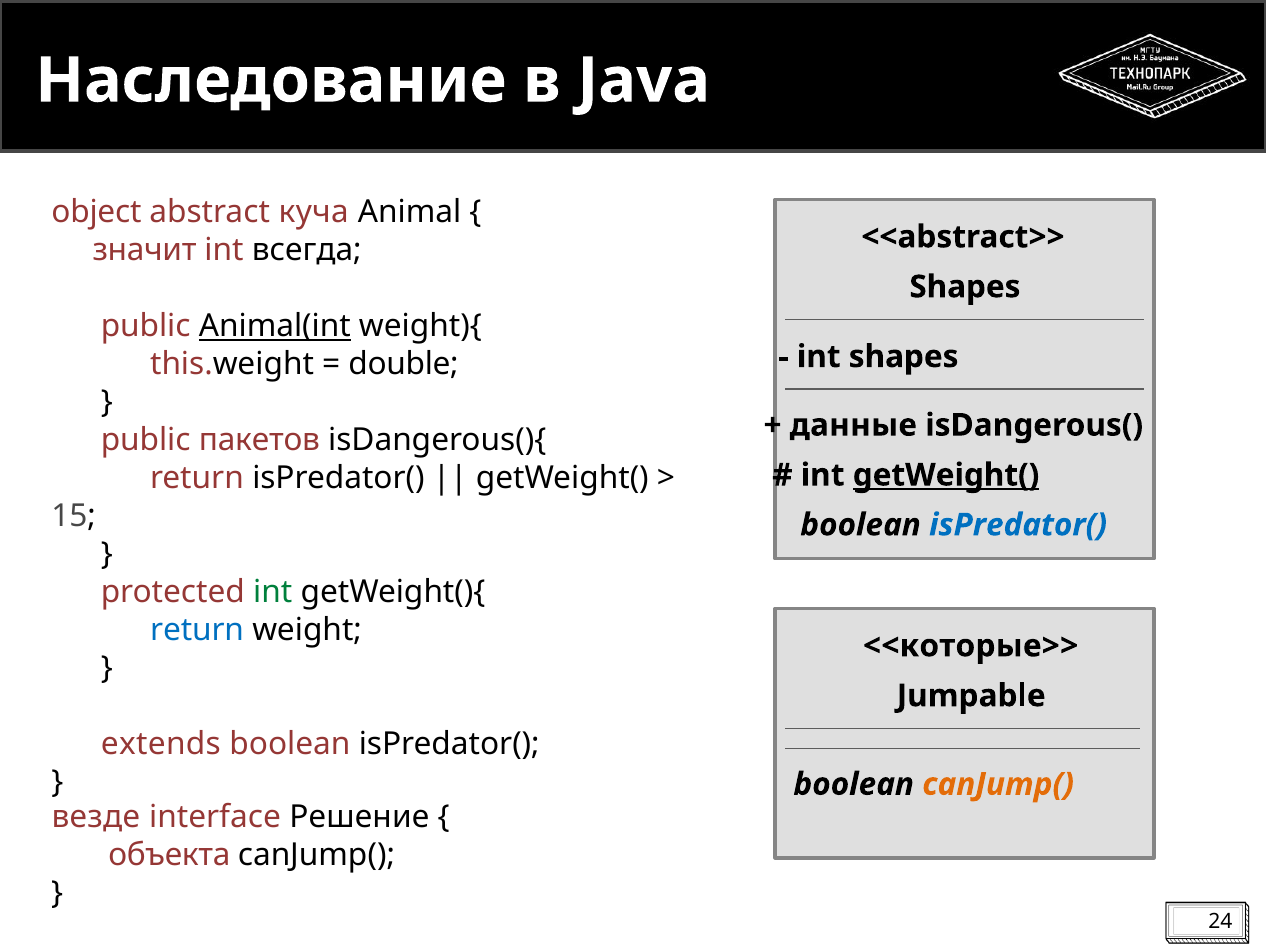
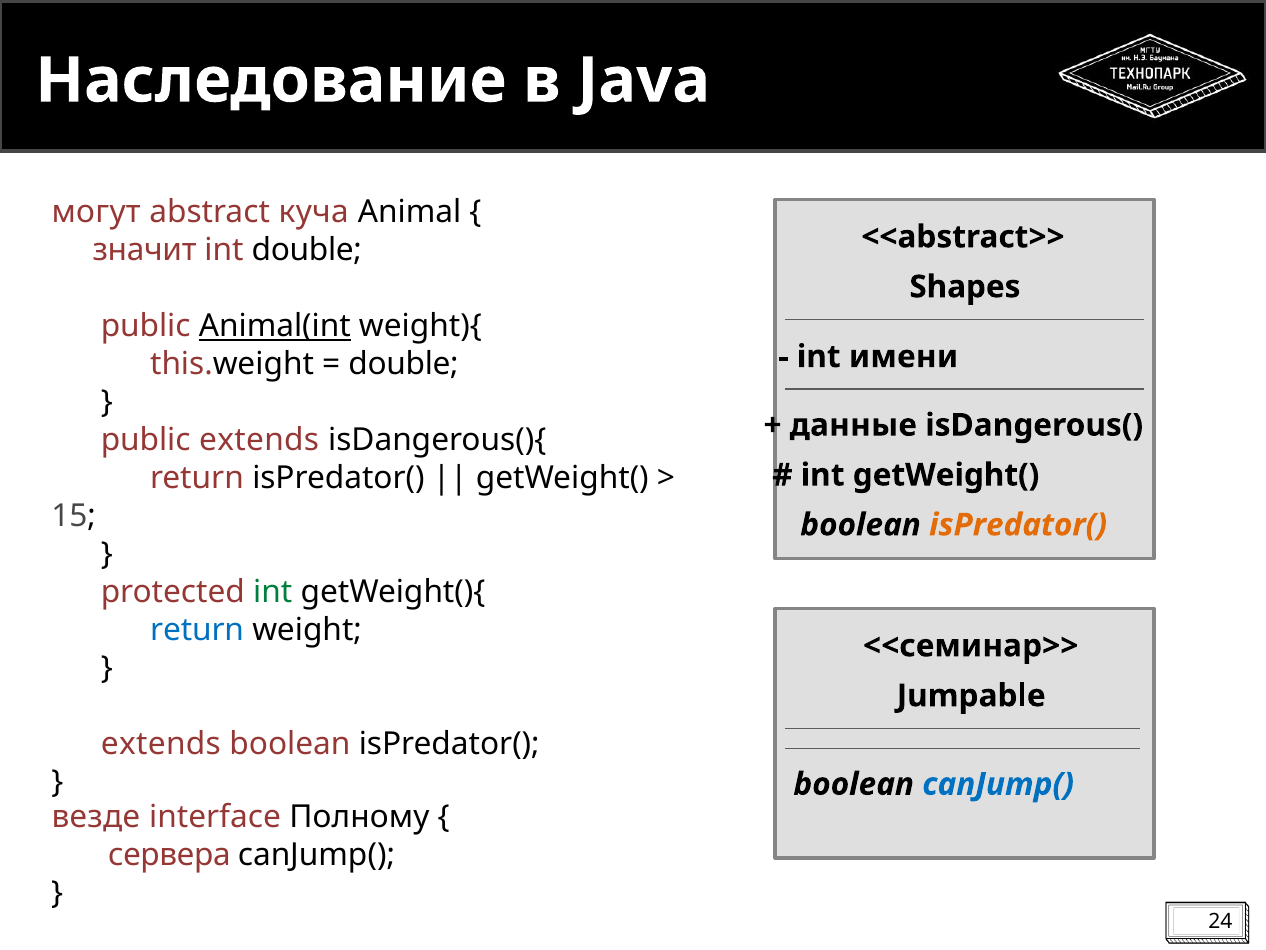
object: object -> могут
int всегда: всегда -> double
int shapes: shapes -> имени
public пакетов: пакетов -> extends
getWeight( at (946, 475) underline: present -> none
isPredator( at (1018, 525) colour: blue -> orange
<<которые>>: <<которые>> -> <<семинар>>
canJump( at (998, 784) colour: orange -> blue
Решение: Решение -> Полному
объекта: объекта -> сервера
